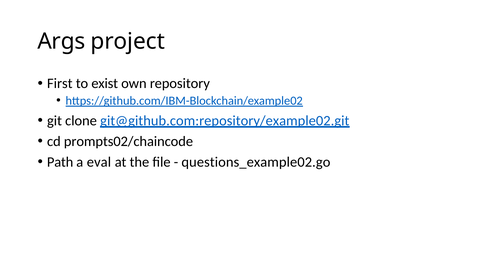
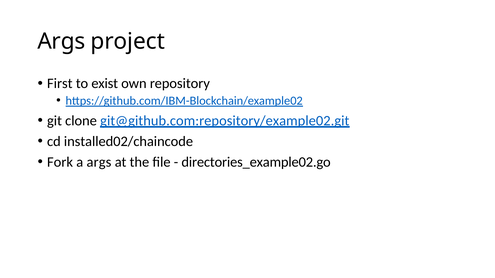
prompts02/chaincode: prompts02/chaincode -> installed02/chaincode
Path: Path -> Fork
a eval: eval -> args
questions_example02.go: questions_example02.go -> directories_example02.go
